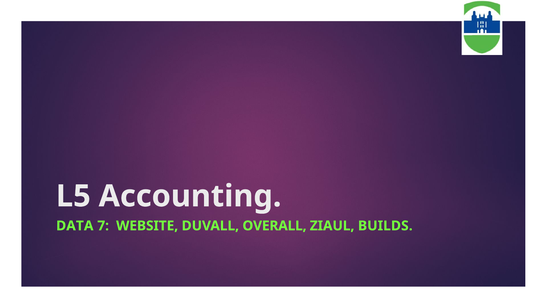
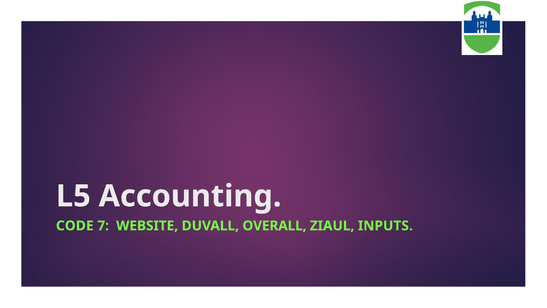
DATA: DATA -> CODE
BUILDS: BUILDS -> INPUTS
